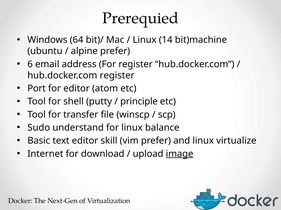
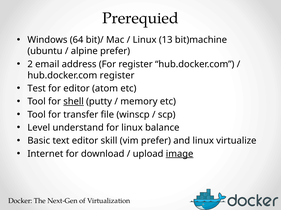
14: 14 -> 13
6: 6 -> 2
Port: Port -> Test
shell underline: none -> present
principle: principle -> memory
Sudo: Sudo -> Level
